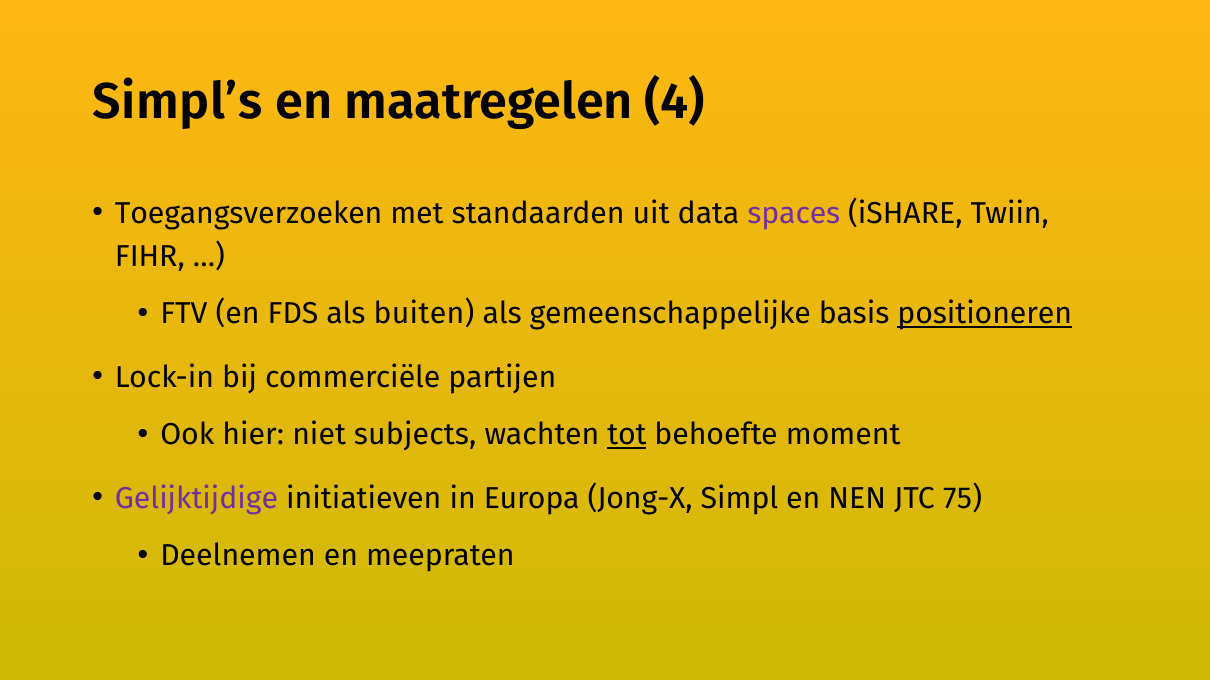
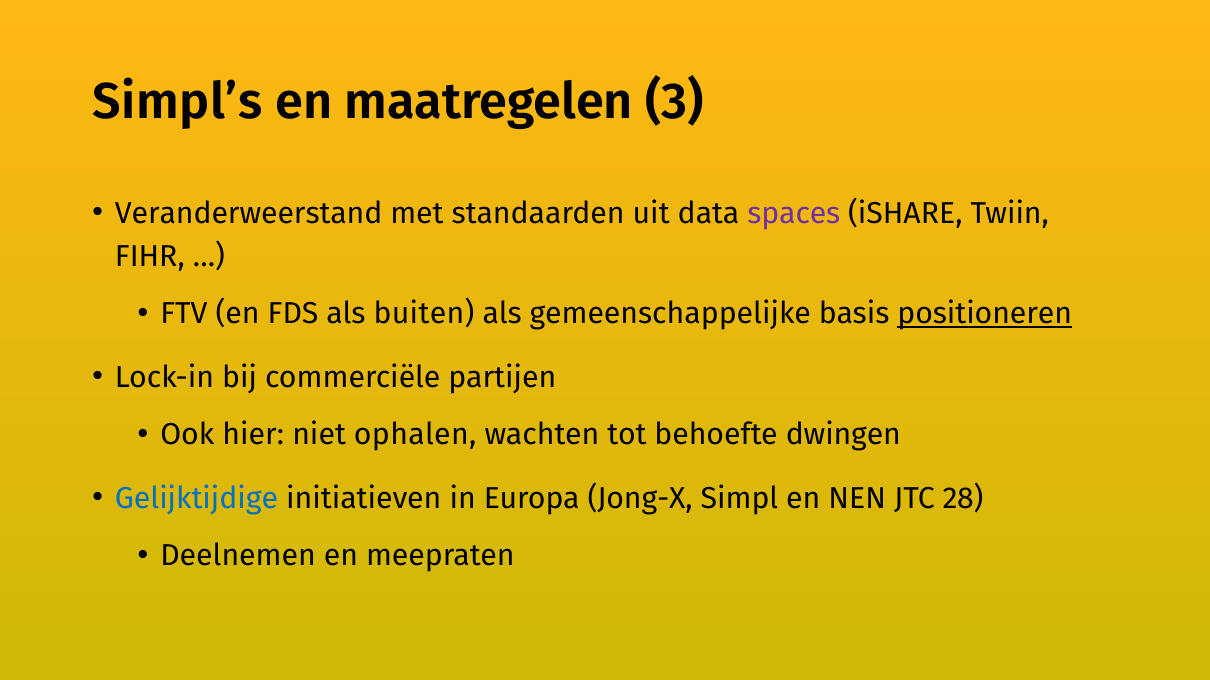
4: 4 -> 3
Toegangsverzoeken: Toegangsverzoeken -> Veranderweerstand
subjects: subjects -> ophalen
tot underline: present -> none
moment: moment -> dwingen
Gelijktijdige colour: purple -> blue
75: 75 -> 28
